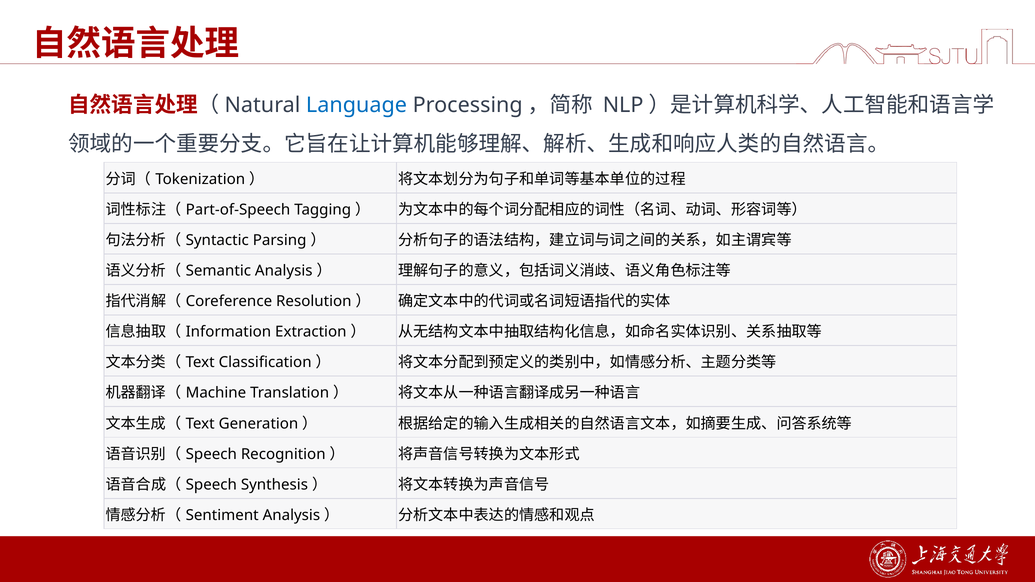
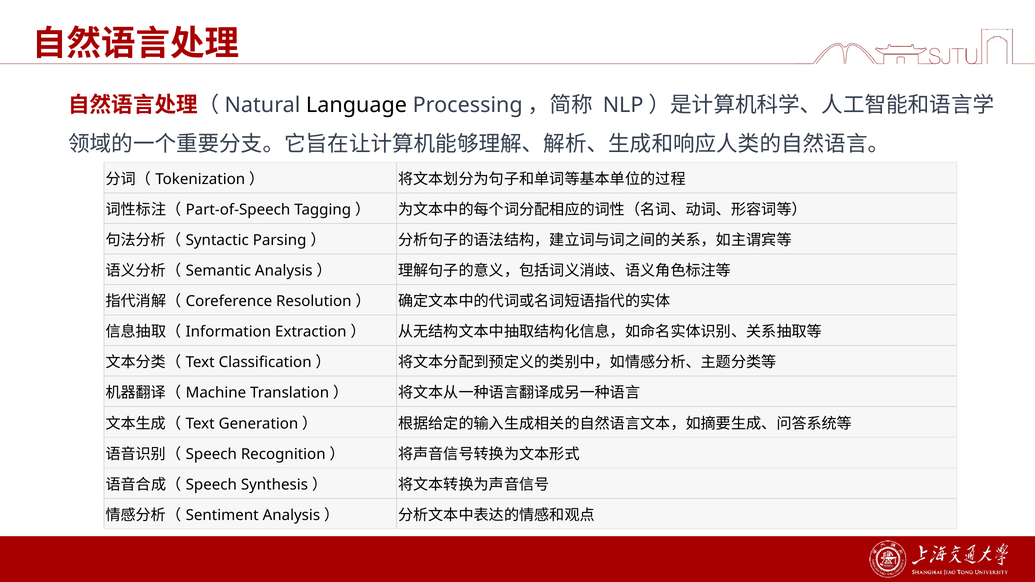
Language colour: blue -> black
